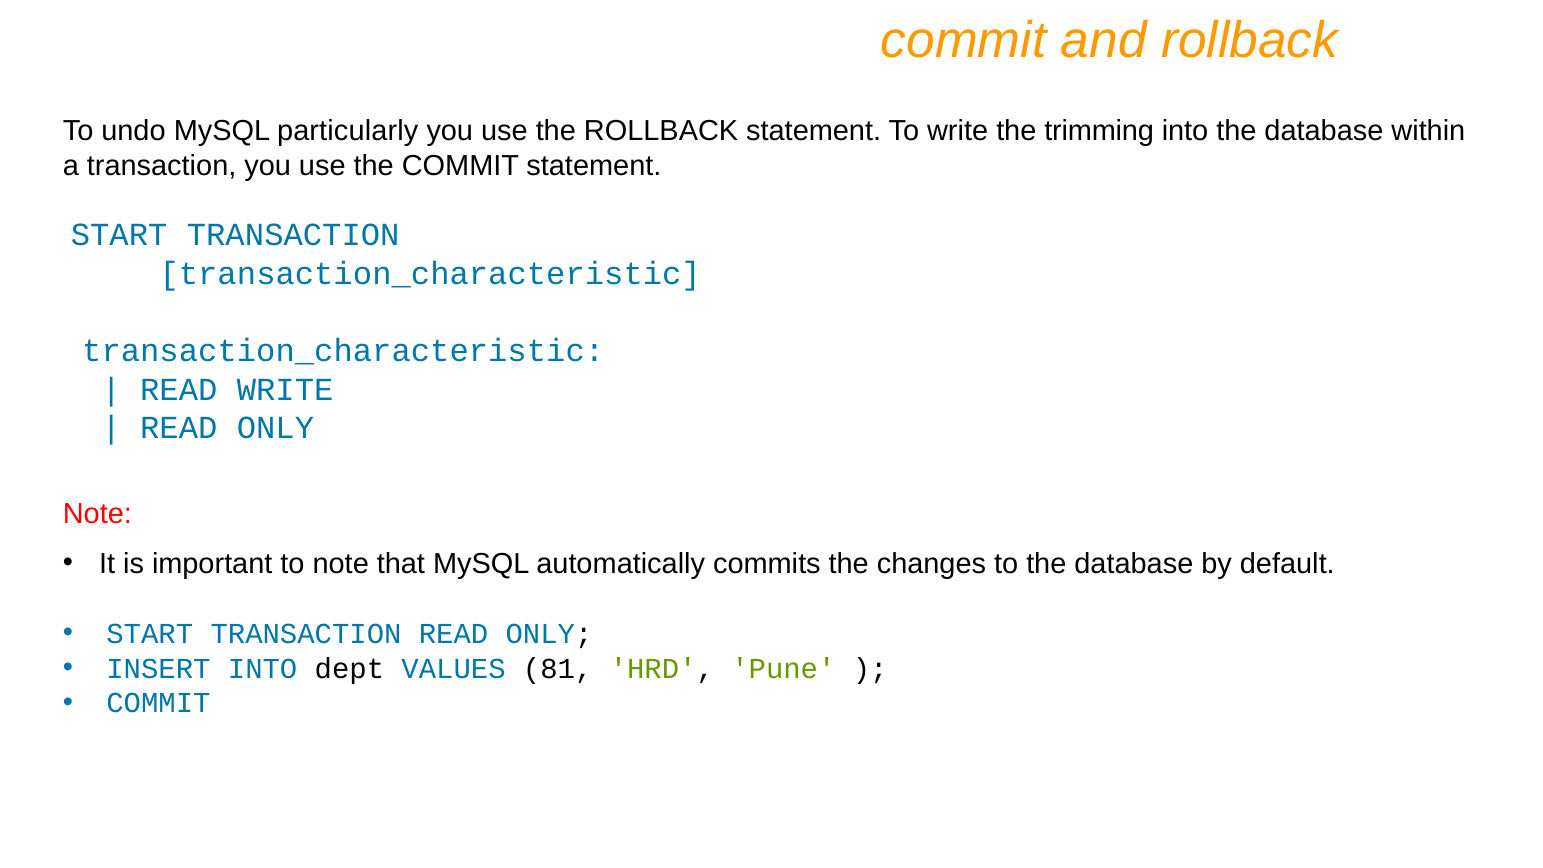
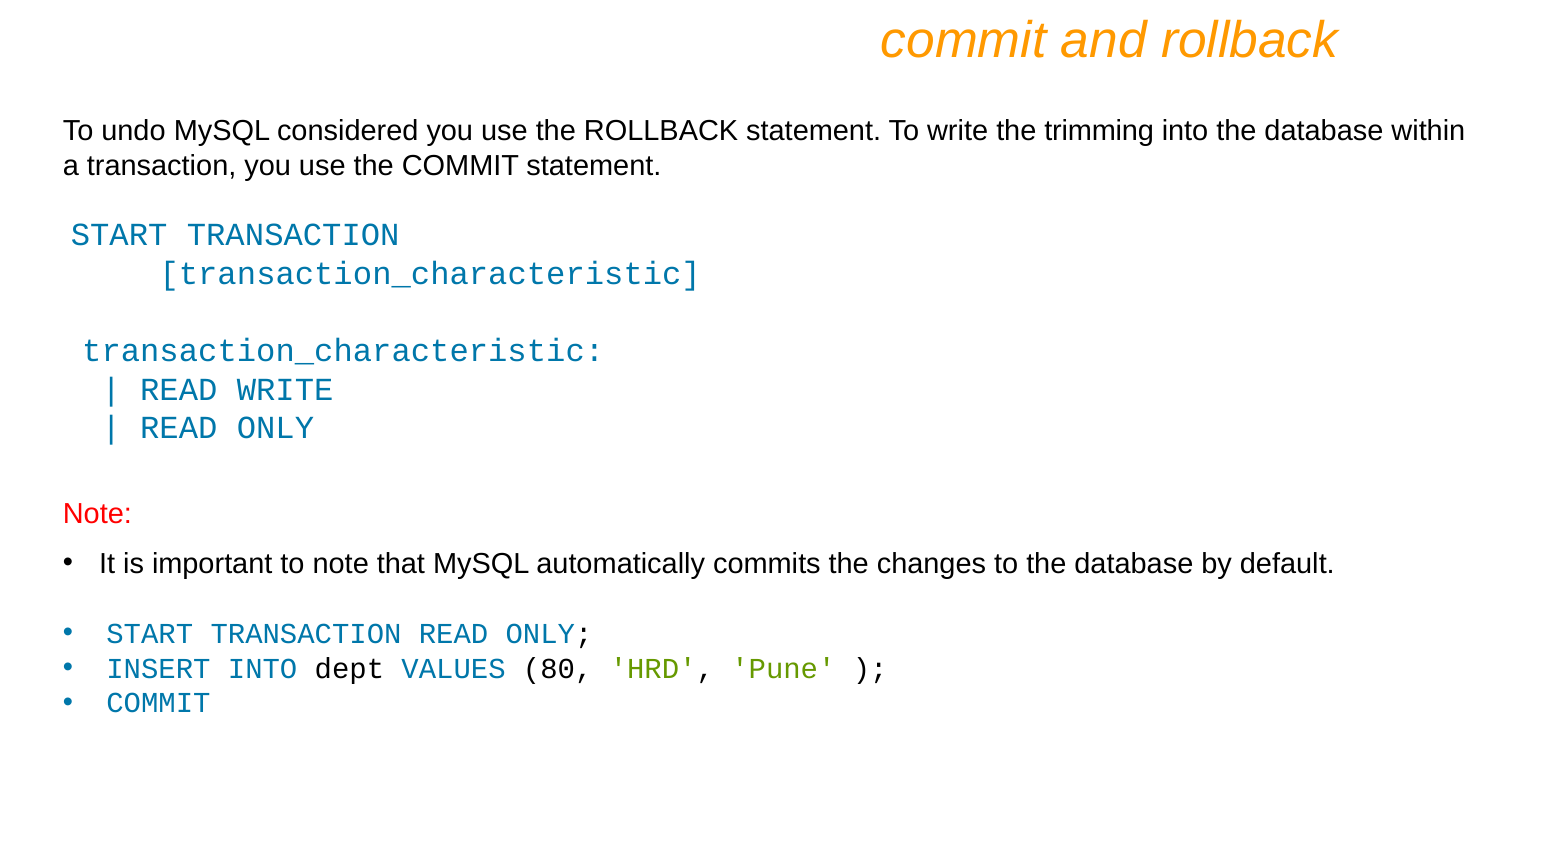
particularly: particularly -> considered
81: 81 -> 80
